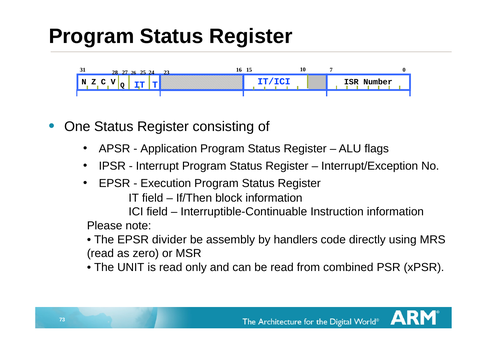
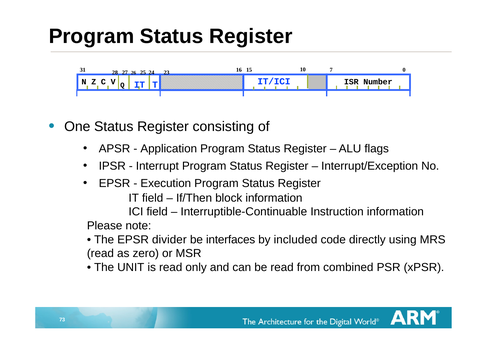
assembly: assembly -> interfaces
handlers: handlers -> included
